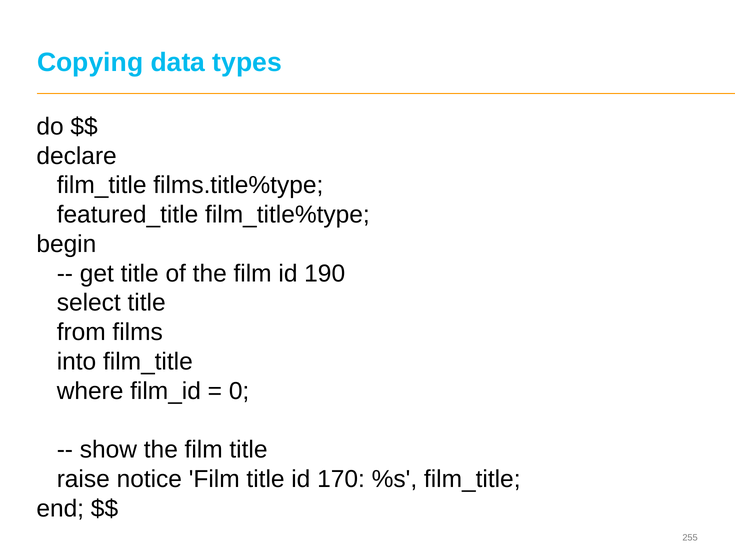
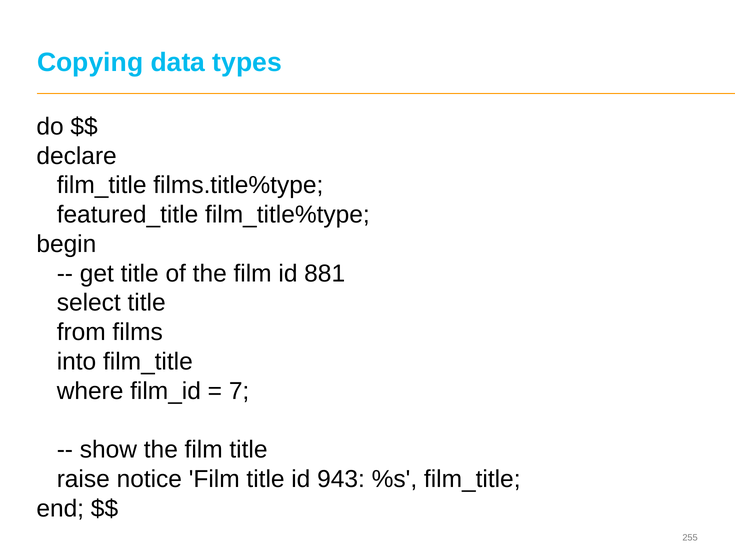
190: 190 -> 881
0: 0 -> 7
170: 170 -> 943
